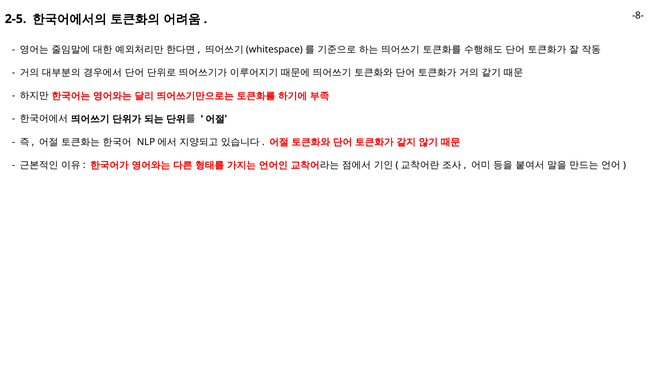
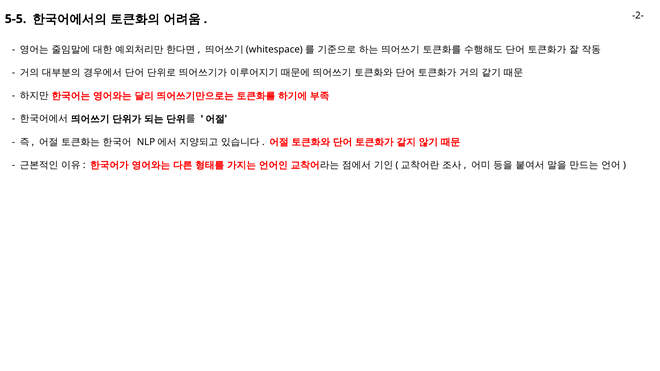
-8-: -8- -> -2-
2-5: 2-5 -> 5-5
